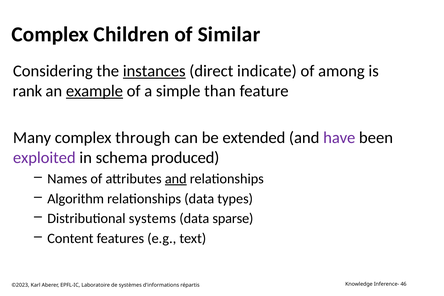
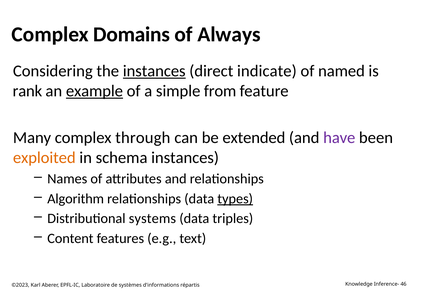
Children: Children -> Domains
Similar: Similar -> Always
among: among -> named
than: than -> from
exploited colour: purple -> orange
schema produced: produced -> instances
and at (176, 179) underline: present -> none
types underline: none -> present
sparse: sparse -> triples
